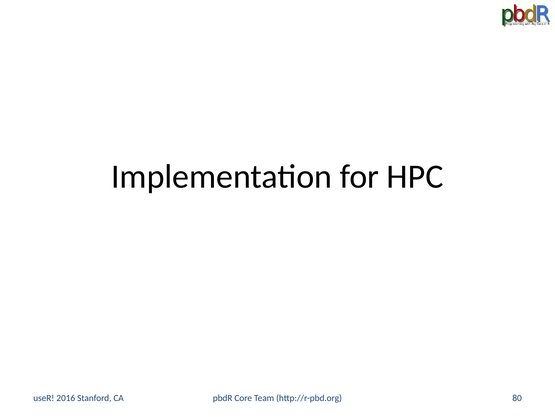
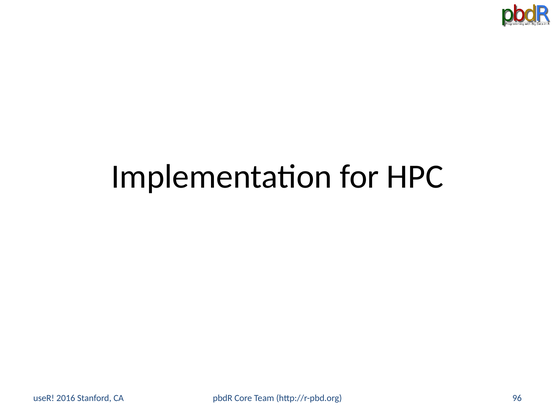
80: 80 -> 96
